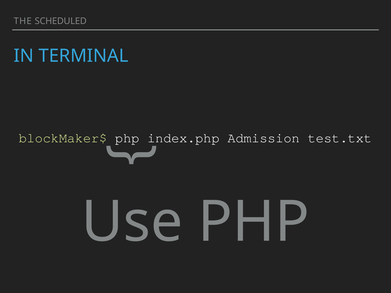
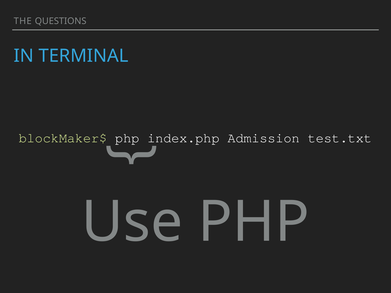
SCHEDULED: SCHEDULED -> QUESTIONS
